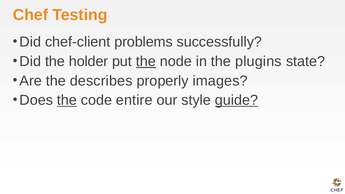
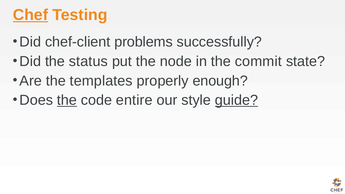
Chef underline: none -> present
holder: holder -> status
the at (146, 61) underline: present -> none
plugins: plugins -> commit
describes: describes -> templates
images: images -> enough
